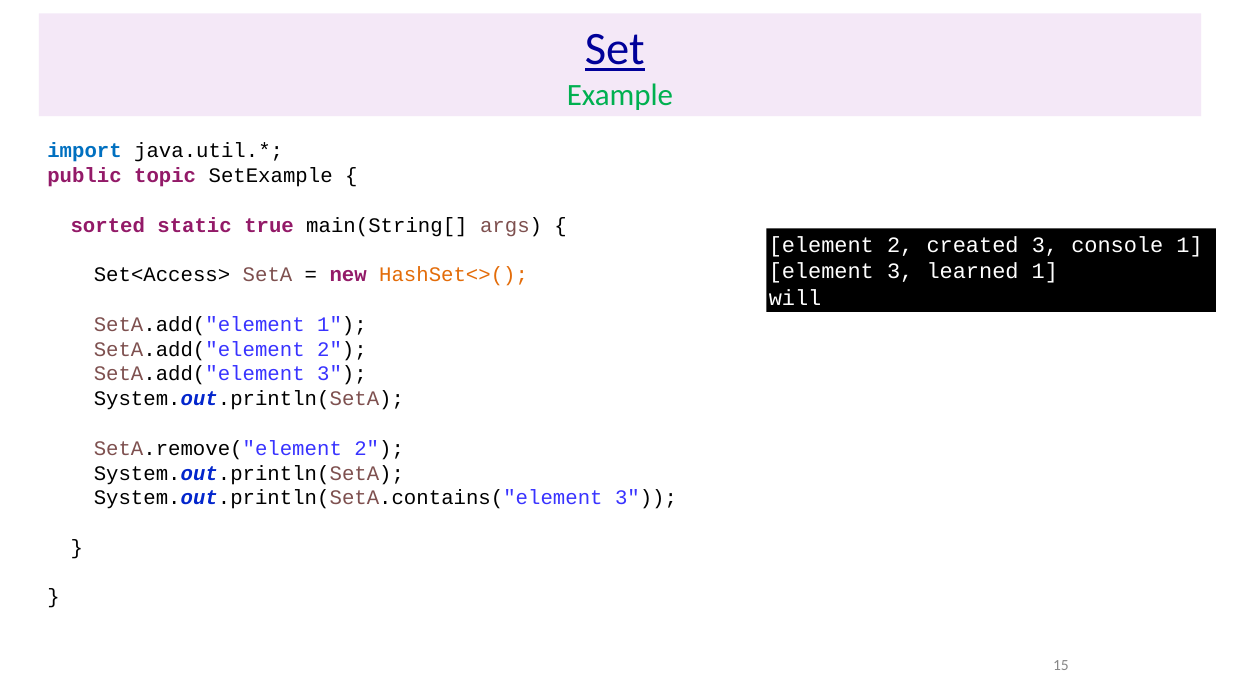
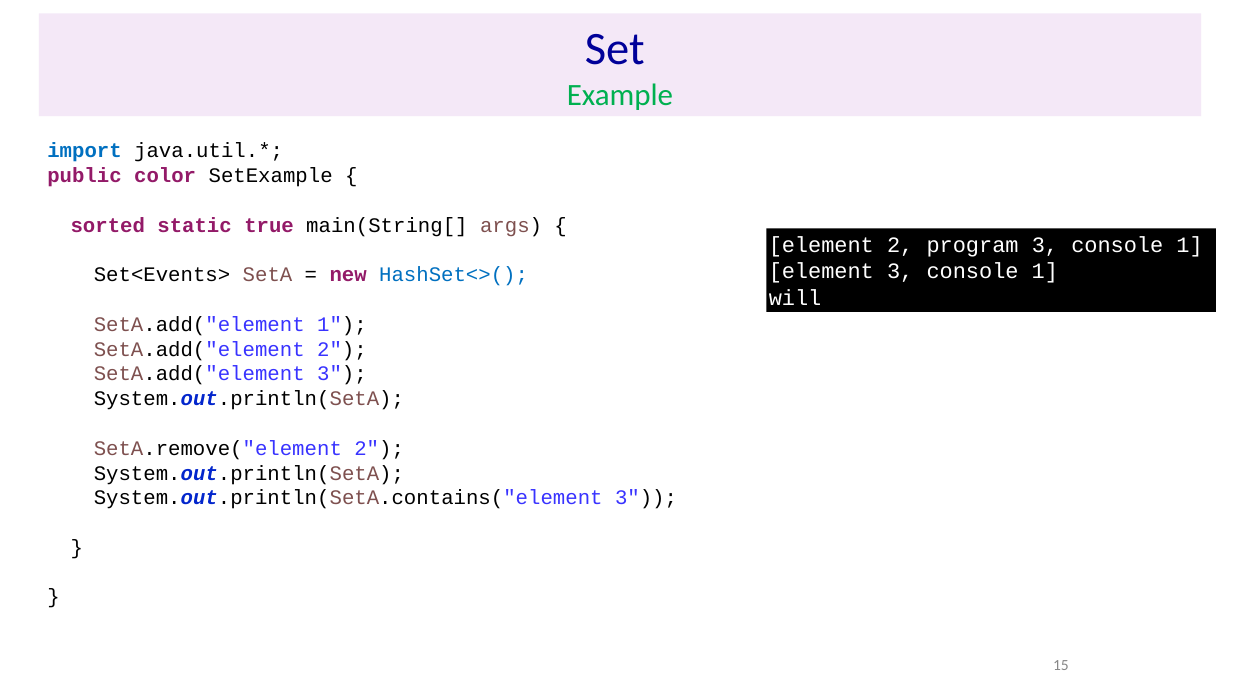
Set underline: present -> none
topic: topic -> color
created: created -> program
element 3 learned: learned -> console
Set<Access>: Set<Access> -> Set<Events>
HashSet<>( colour: orange -> blue
